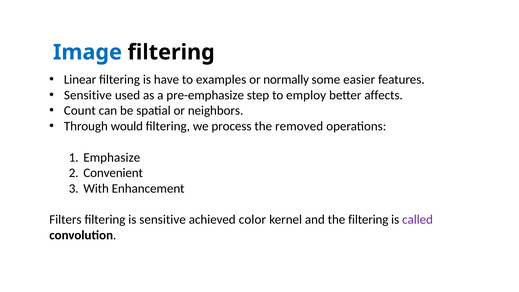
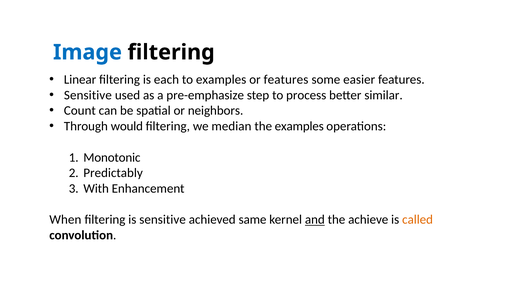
have: have -> each
or normally: normally -> features
employ: employ -> process
affects: affects -> similar
process: process -> median
the removed: removed -> examples
Emphasize: Emphasize -> Monotonic
Convenient: Convenient -> Predictably
Filters: Filters -> When
color: color -> same
and underline: none -> present
the filtering: filtering -> achieve
called colour: purple -> orange
